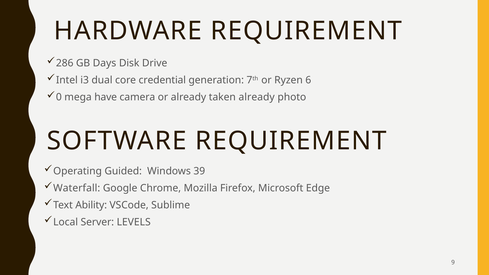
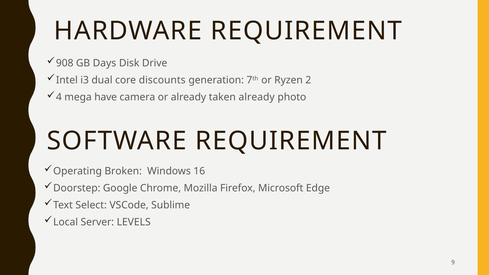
286: 286 -> 908
credential: credential -> discounts
6: 6 -> 2
0: 0 -> 4
Guided: Guided -> Broken
39: 39 -> 16
Waterfall: Waterfall -> Doorstep
Ability: Ability -> Select
